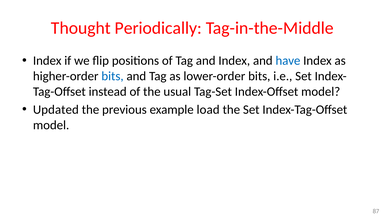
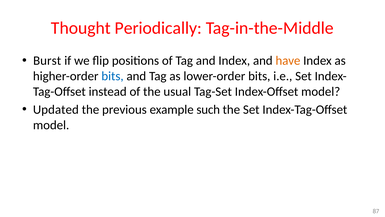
Index at (47, 61): Index -> Burst
have colour: blue -> orange
load: load -> such
